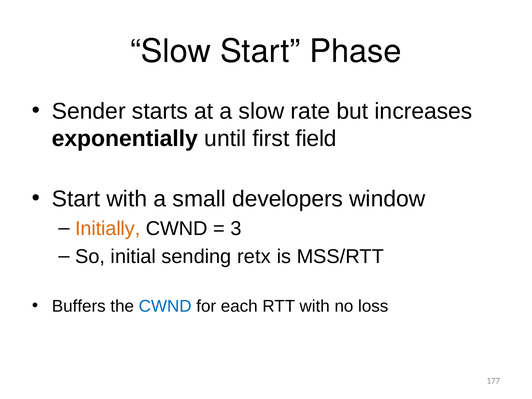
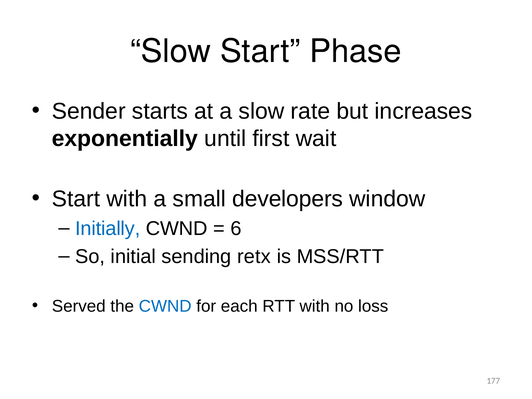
field: field -> wait
Initially colour: orange -> blue
3: 3 -> 6
Buffers: Buffers -> Served
